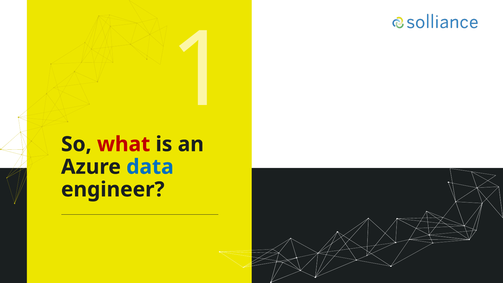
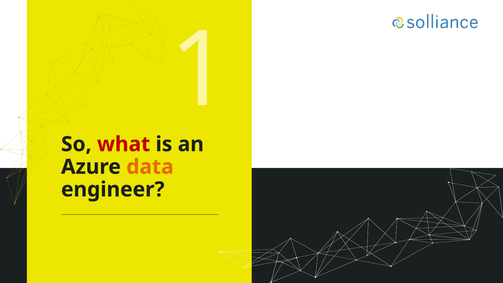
data colour: blue -> orange
